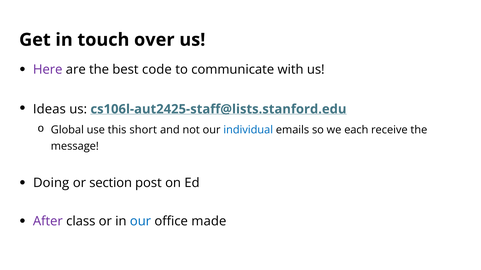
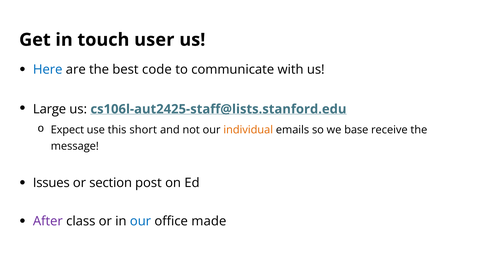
over: over -> user
Here colour: purple -> blue
Ideas: Ideas -> Large
Global: Global -> Expect
individual colour: blue -> orange
each: each -> base
Doing: Doing -> Issues
